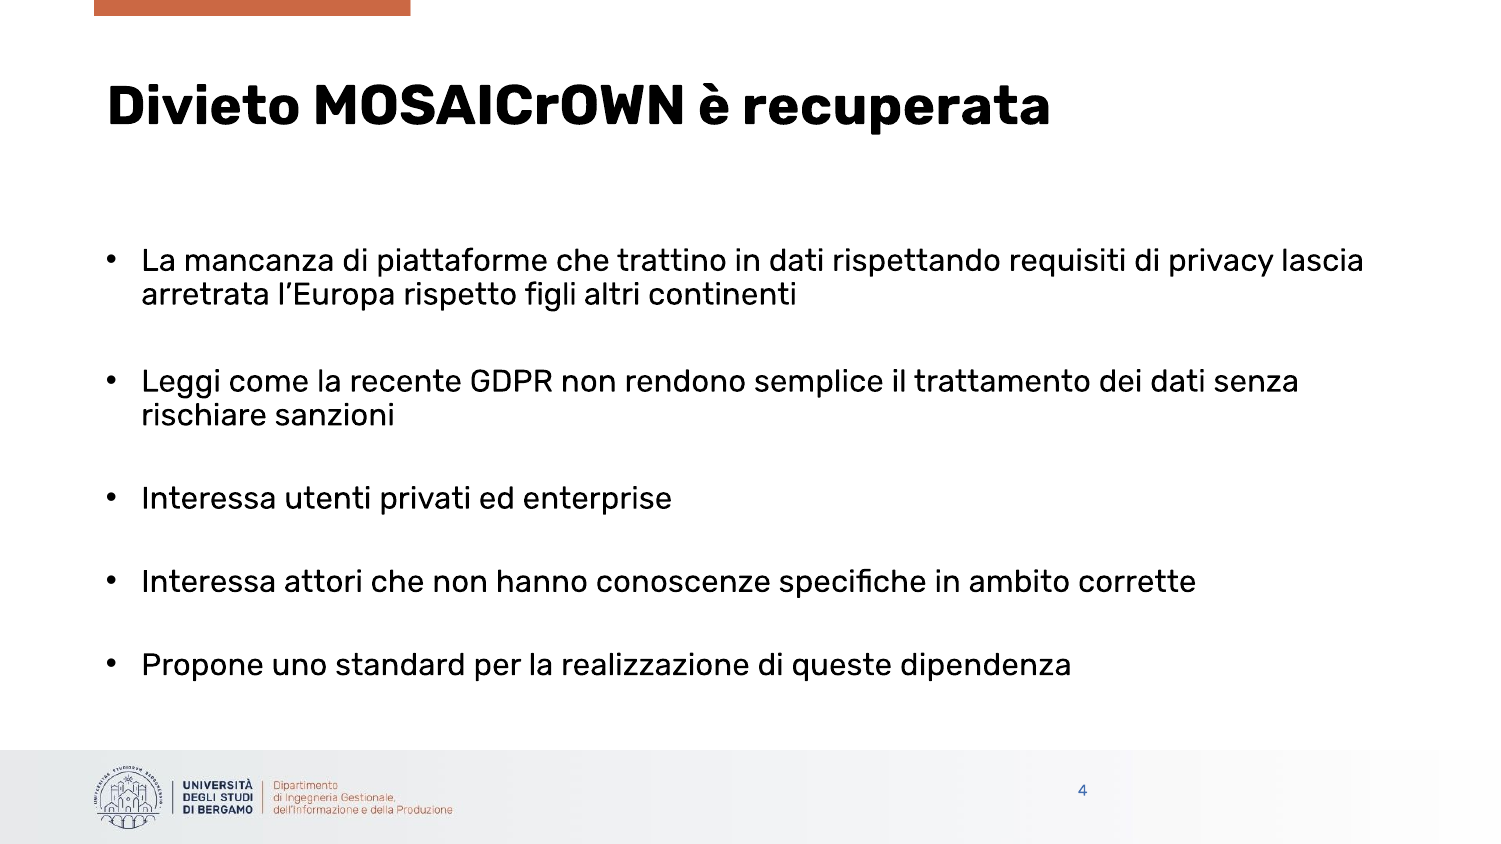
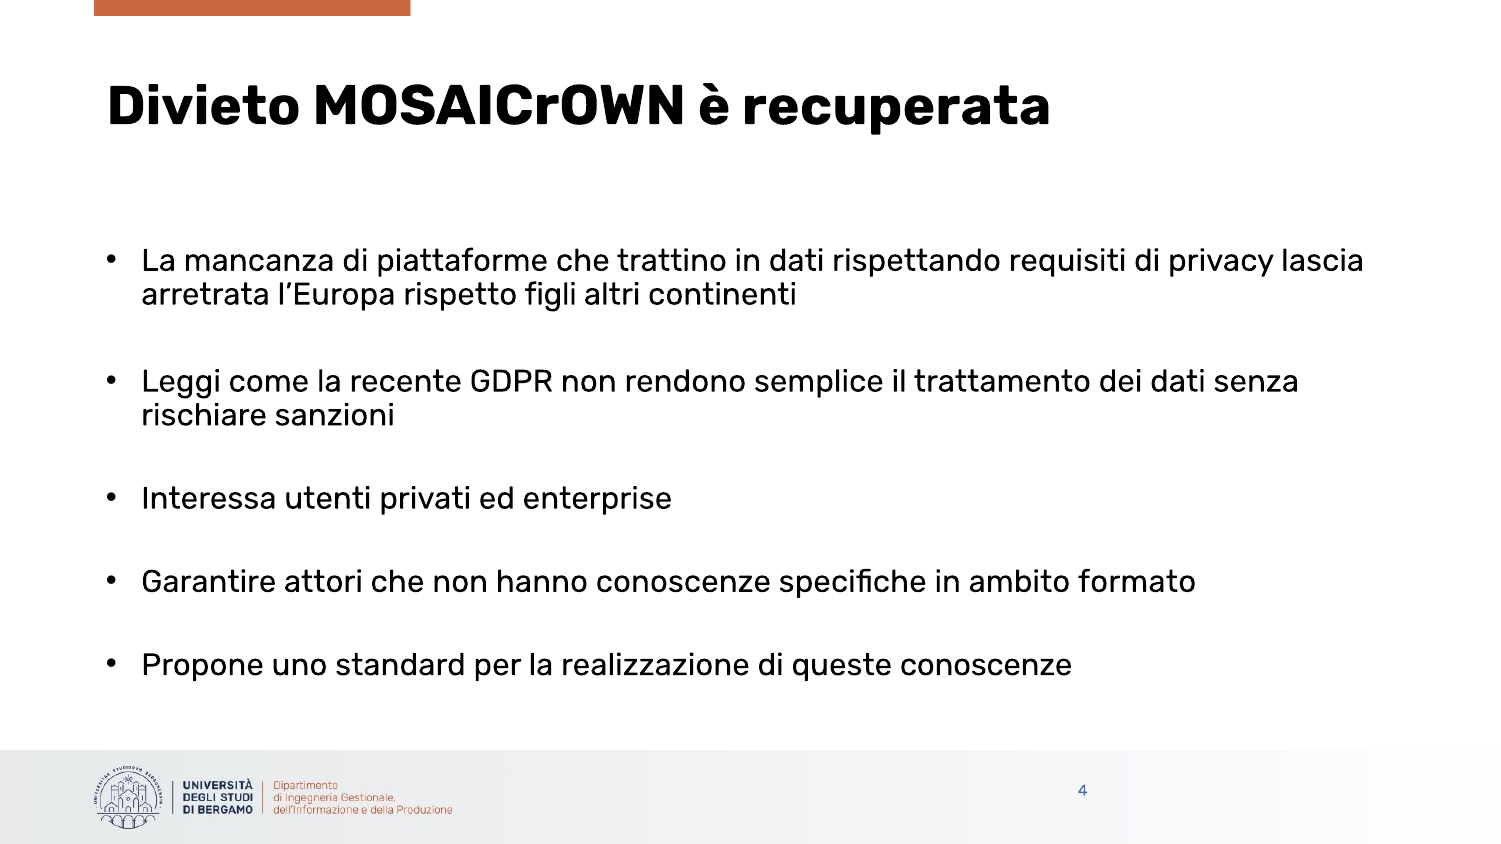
Interessa at (209, 582): Interessa -> Garantire
corrette: corrette -> formato
queste dipendenza: dipendenza -> conoscenze
